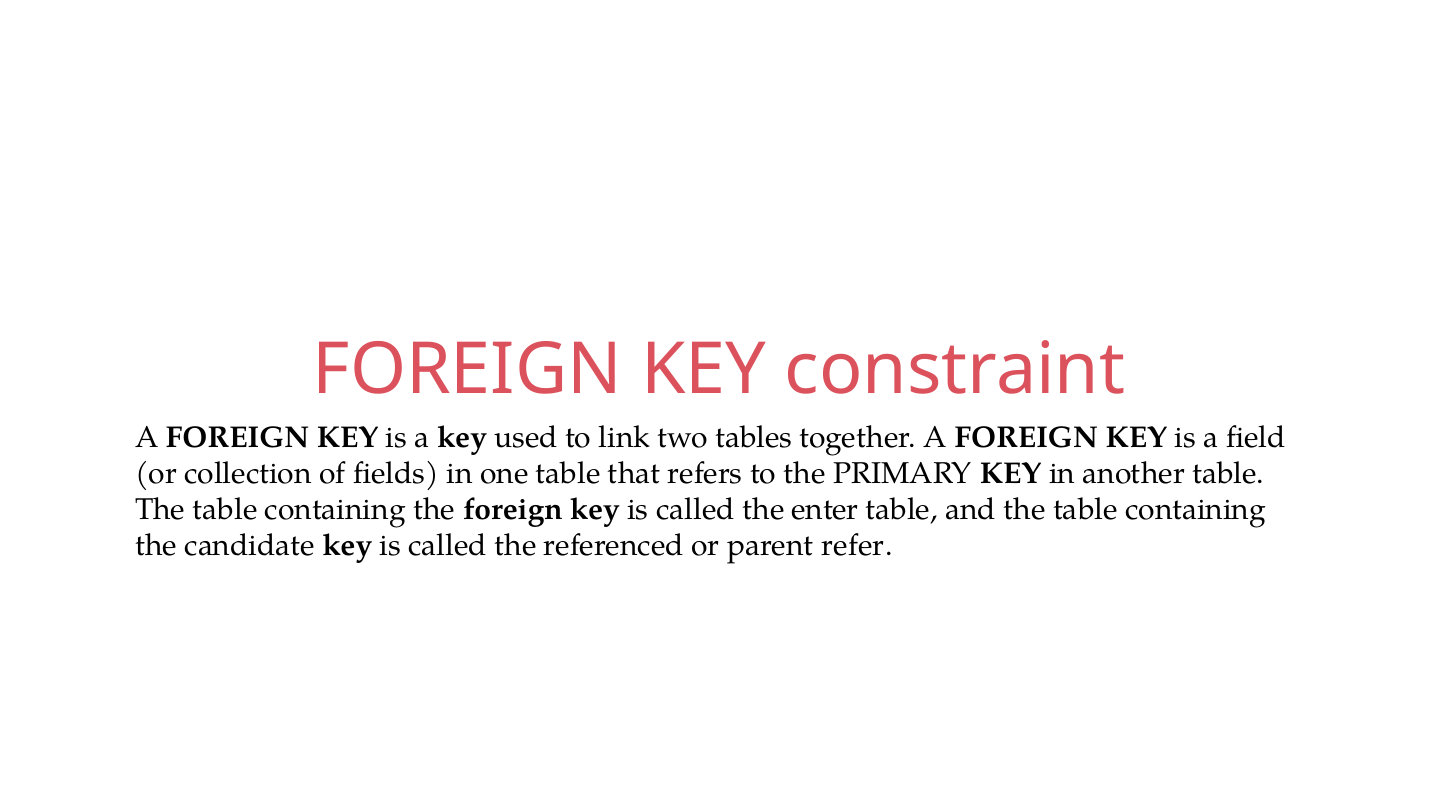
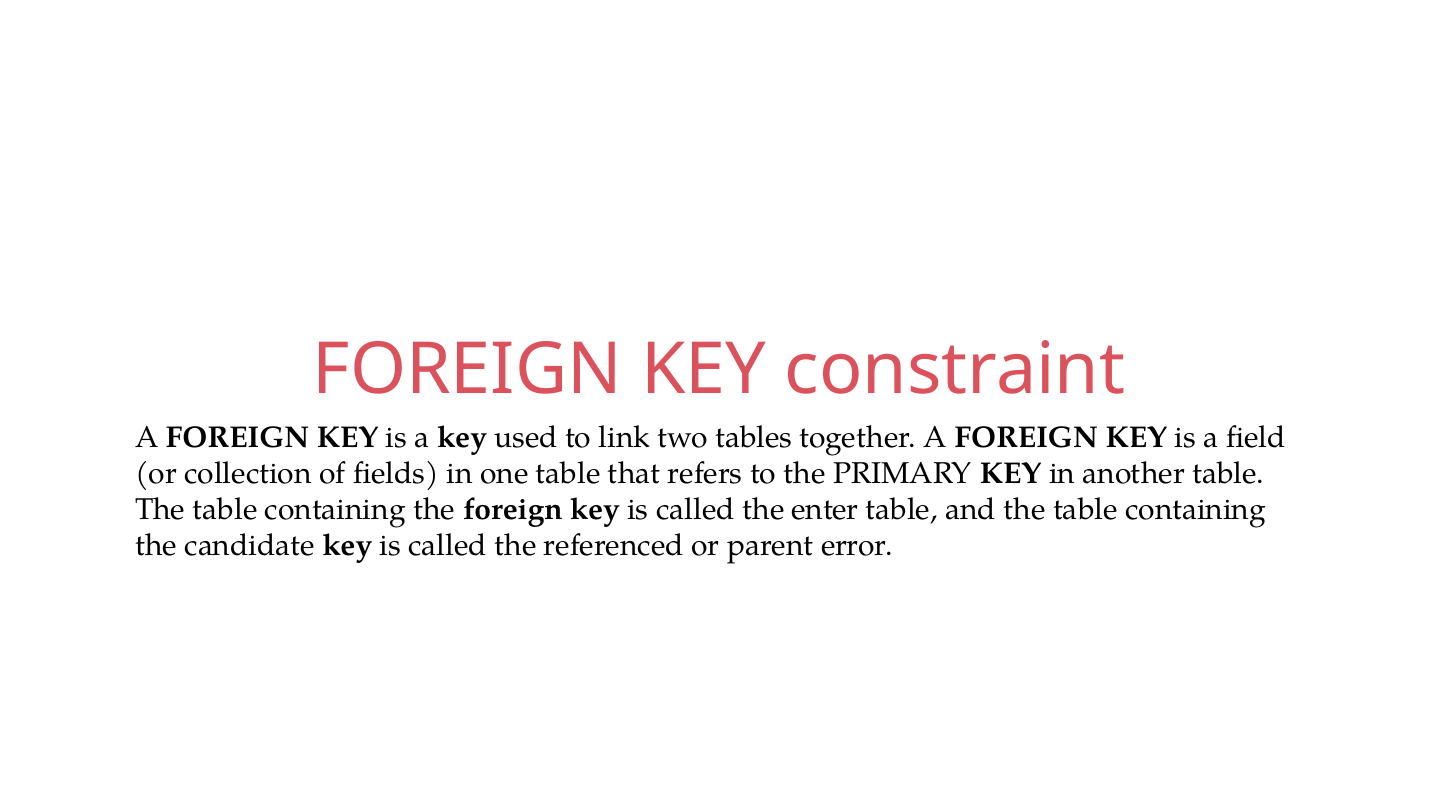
refer: refer -> error
